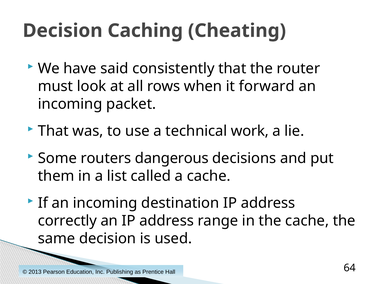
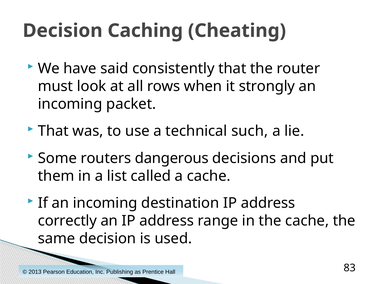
forward: forward -> strongly
work: work -> such
64: 64 -> 83
